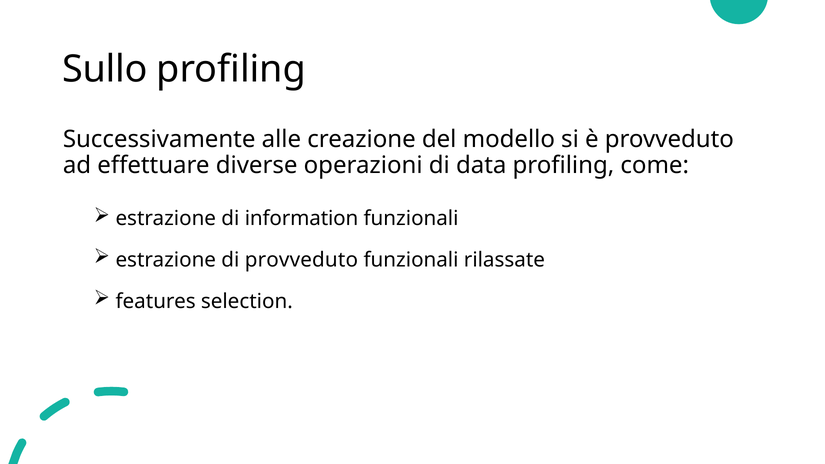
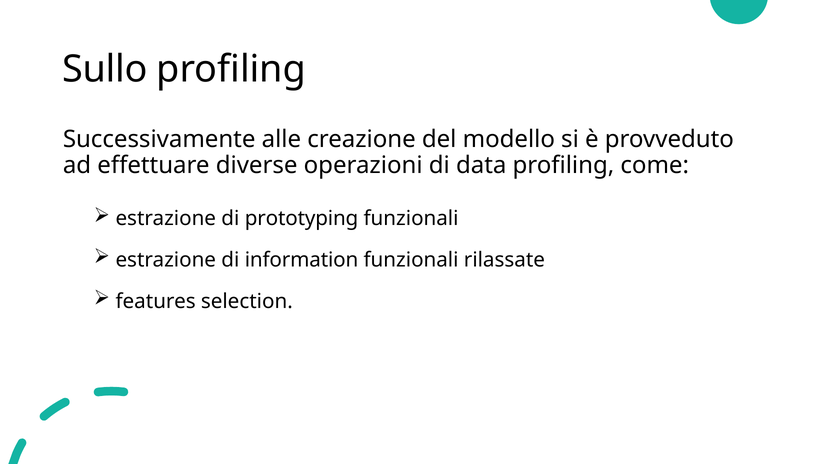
information: information -> prototyping
di provveduto: provveduto -> information
